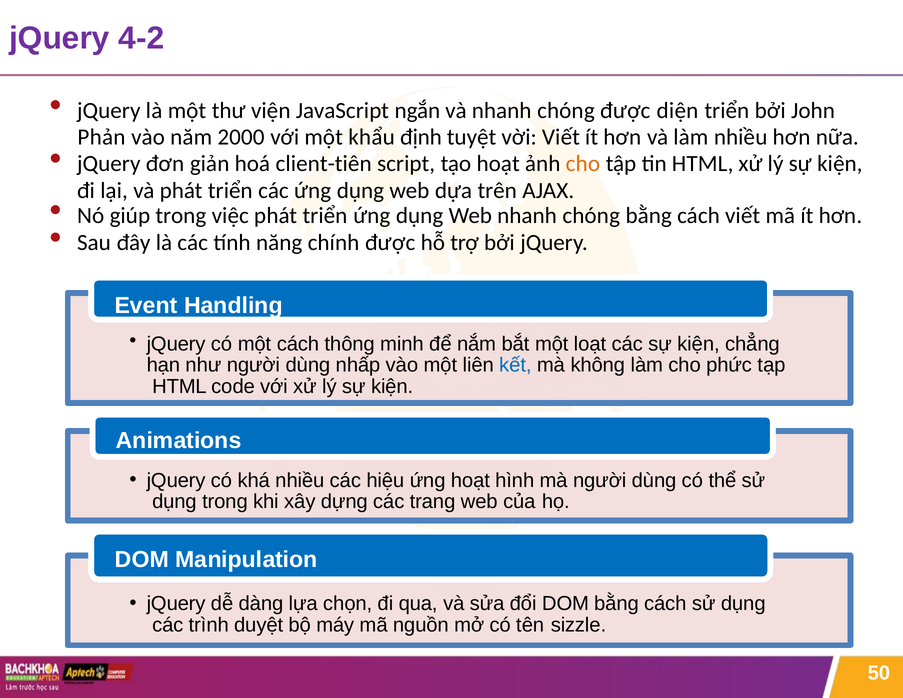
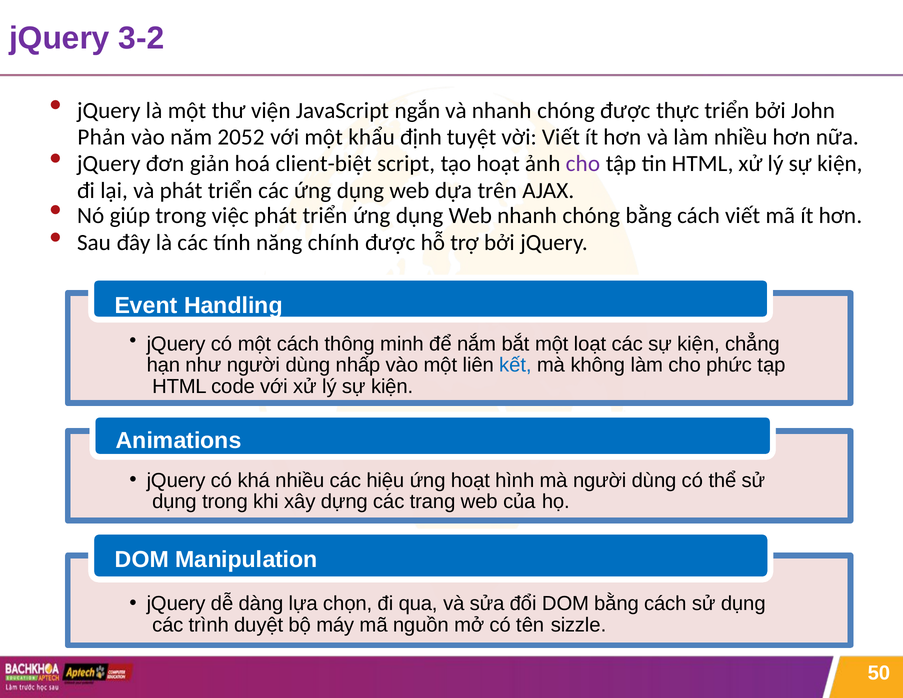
4-2: 4-2 -> 3-2
diện: diện -> thực
2000: 2000 -> 2052
client-tiên: client-tiên -> client-biệt
cho at (583, 164) colour: orange -> purple
